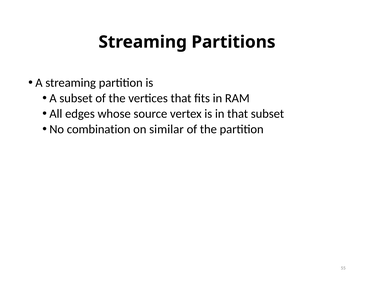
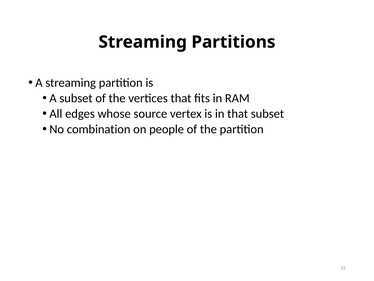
similar: similar -> people
